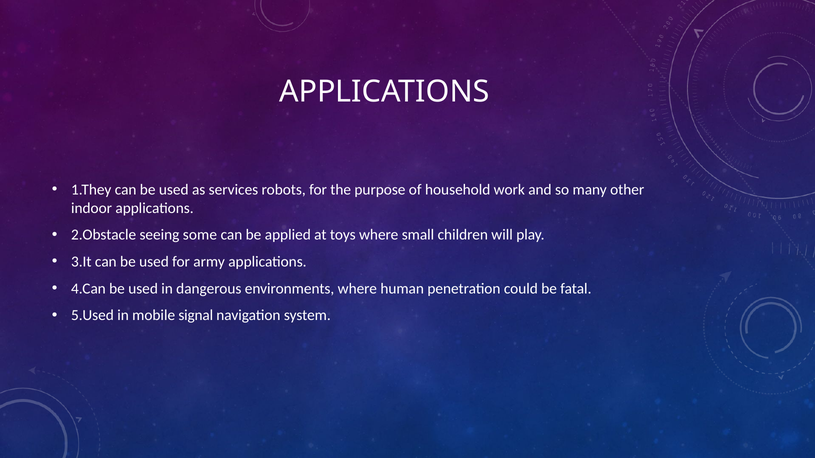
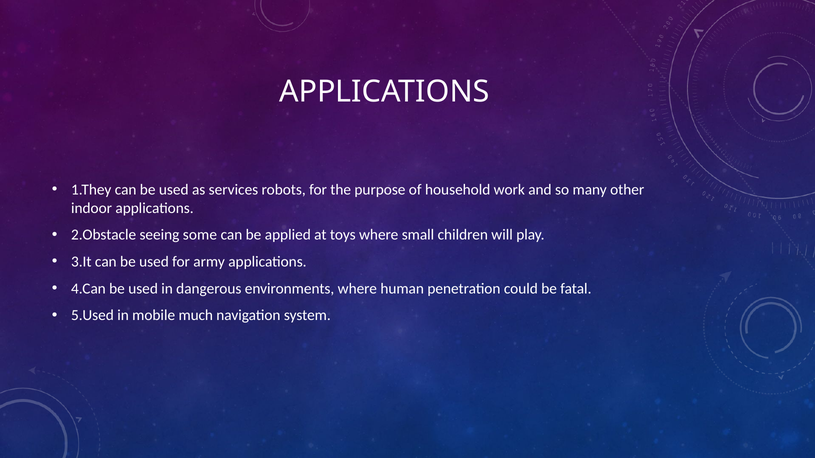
signal: signal -> much
